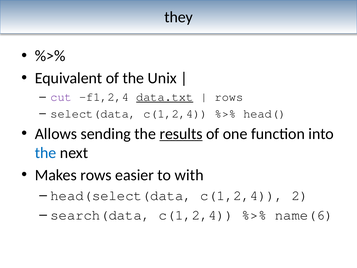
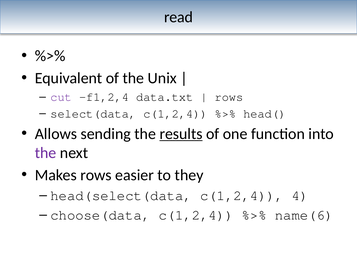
they: they -> read
data.txt underline: present -> none
the at (46, 153) colour: blue -> purple
with: with -> they
2: 2 -> 4
search(data: search(data -> choose(data
